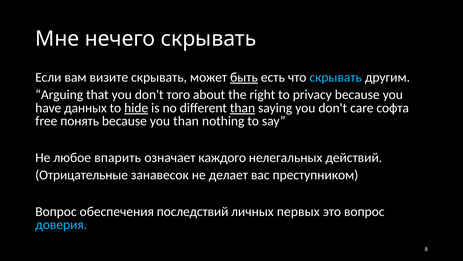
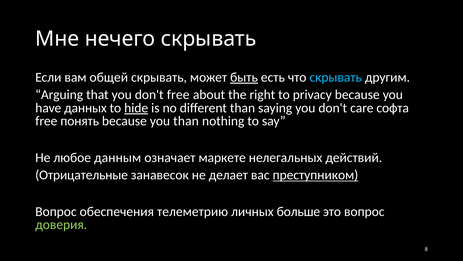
визите: визите -> общей
don't того: того -> free
than at (243, 108) underline: present -> none
впарить: впарить -> данным
каждого: каждого -> маркете
преступником underline: none -> present
последствий: последствий -> телеметрию
первых: первых -> больше
доверия colour: light blue -> light green
